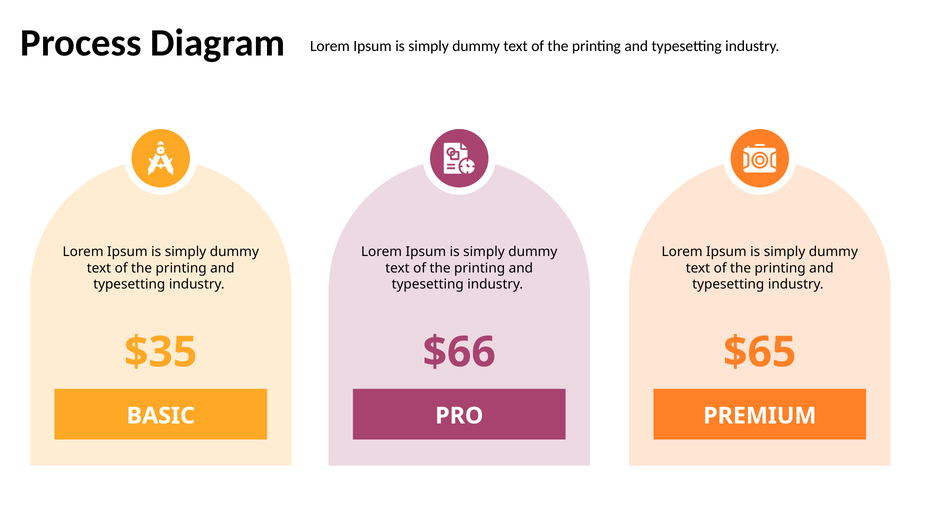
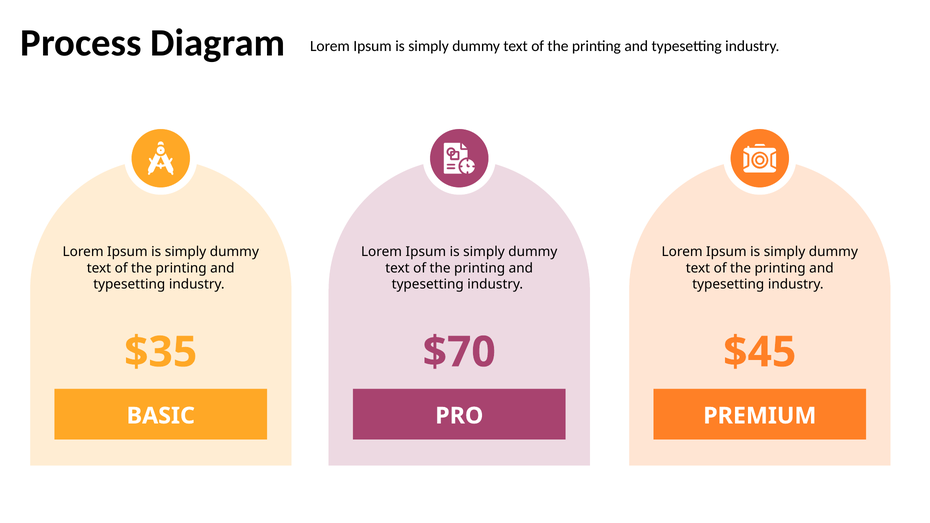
$66: $66 -> $70
$65: $65 -> $45
